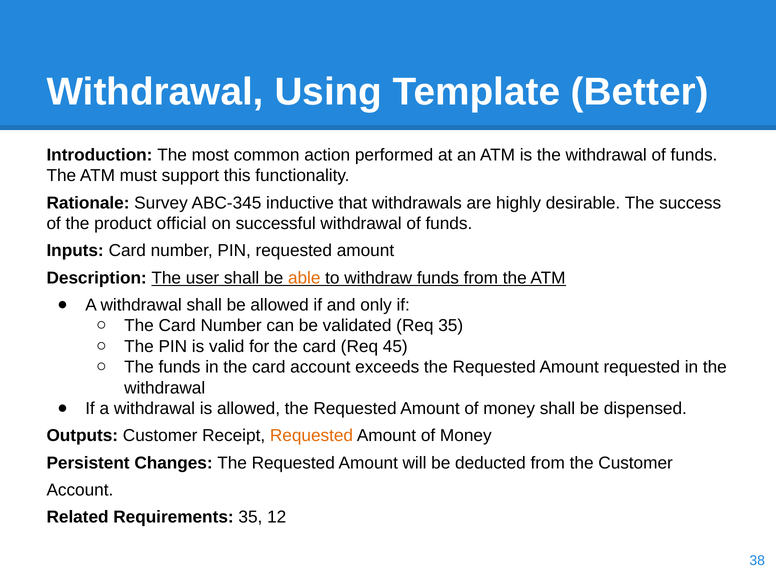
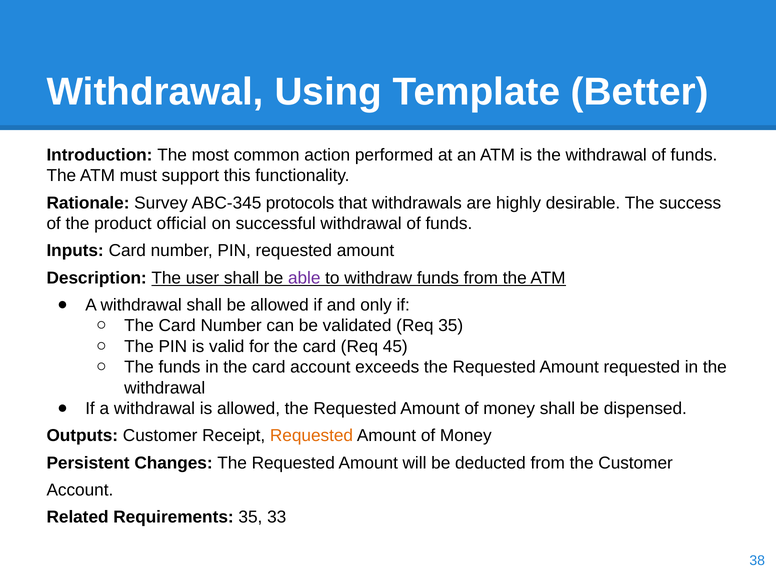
inductive: inductive -> protocols
able colour: orange -> purple
12: 12 -> 33
